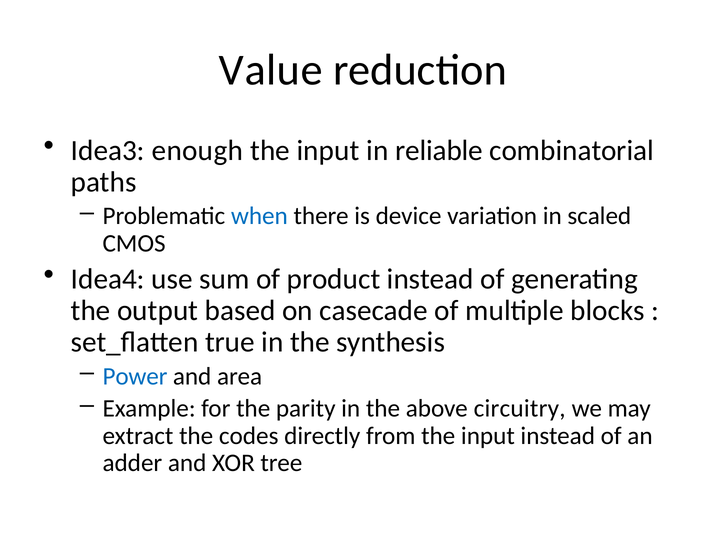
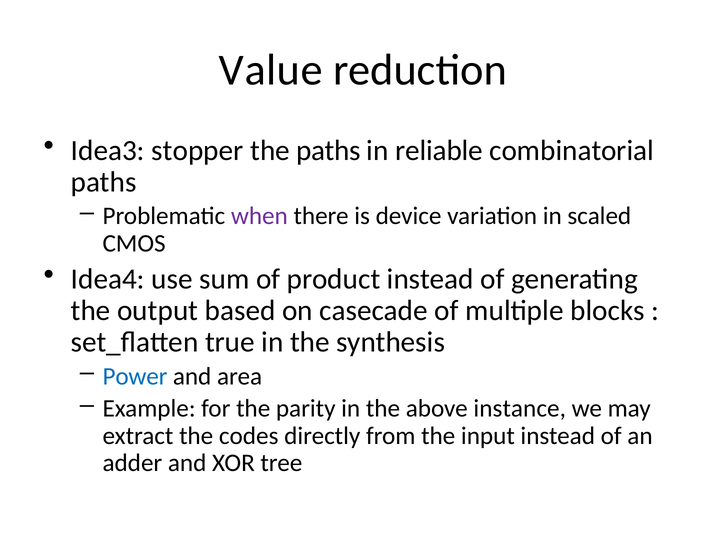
enough: enough -> stopper
input at (328, 150): input -> paths
when colour: blue -> purple
circuitry: circuitry -> instance
